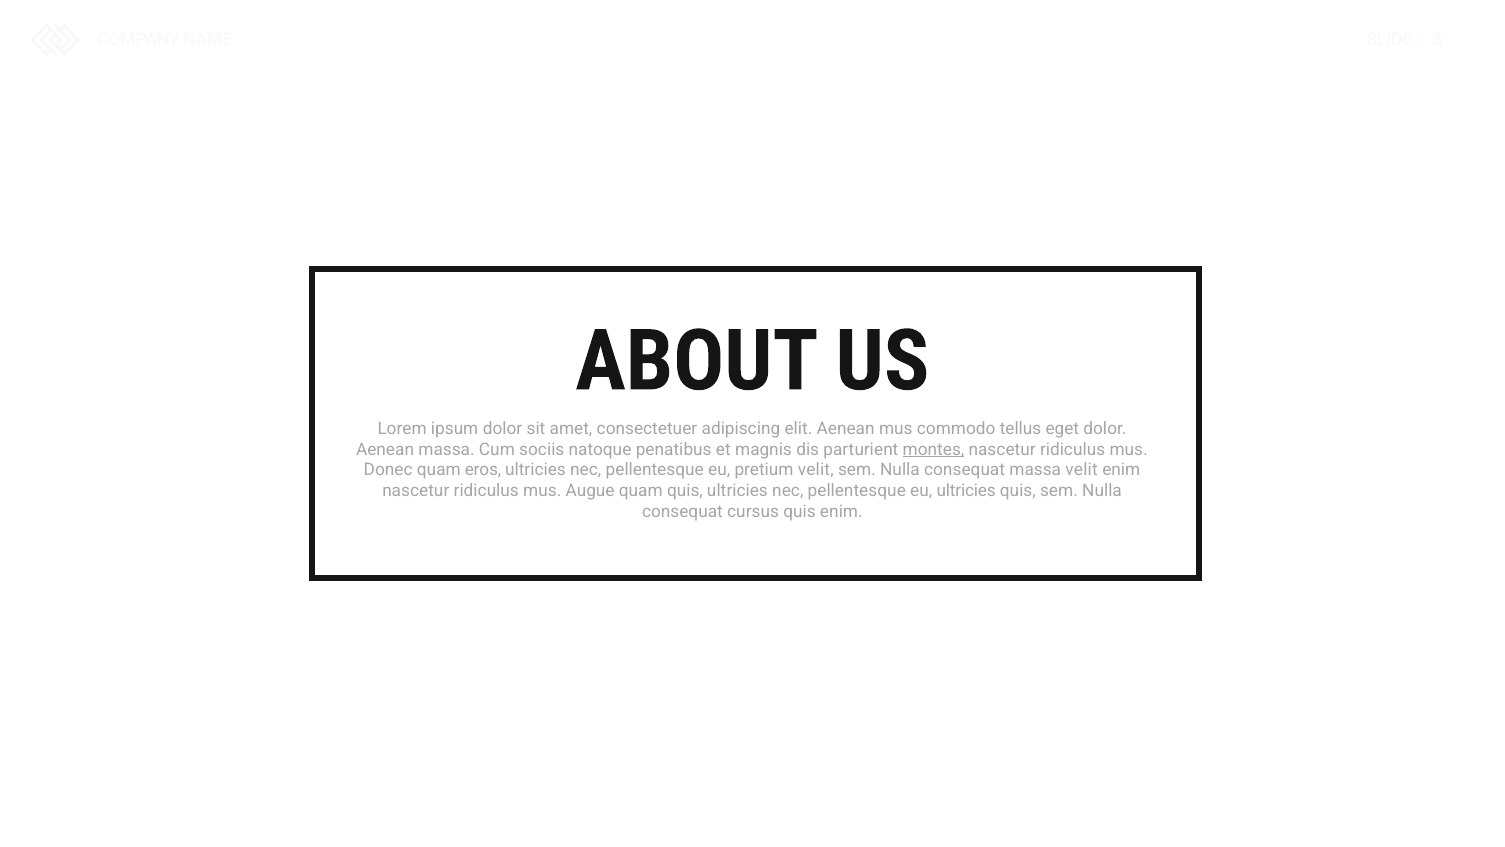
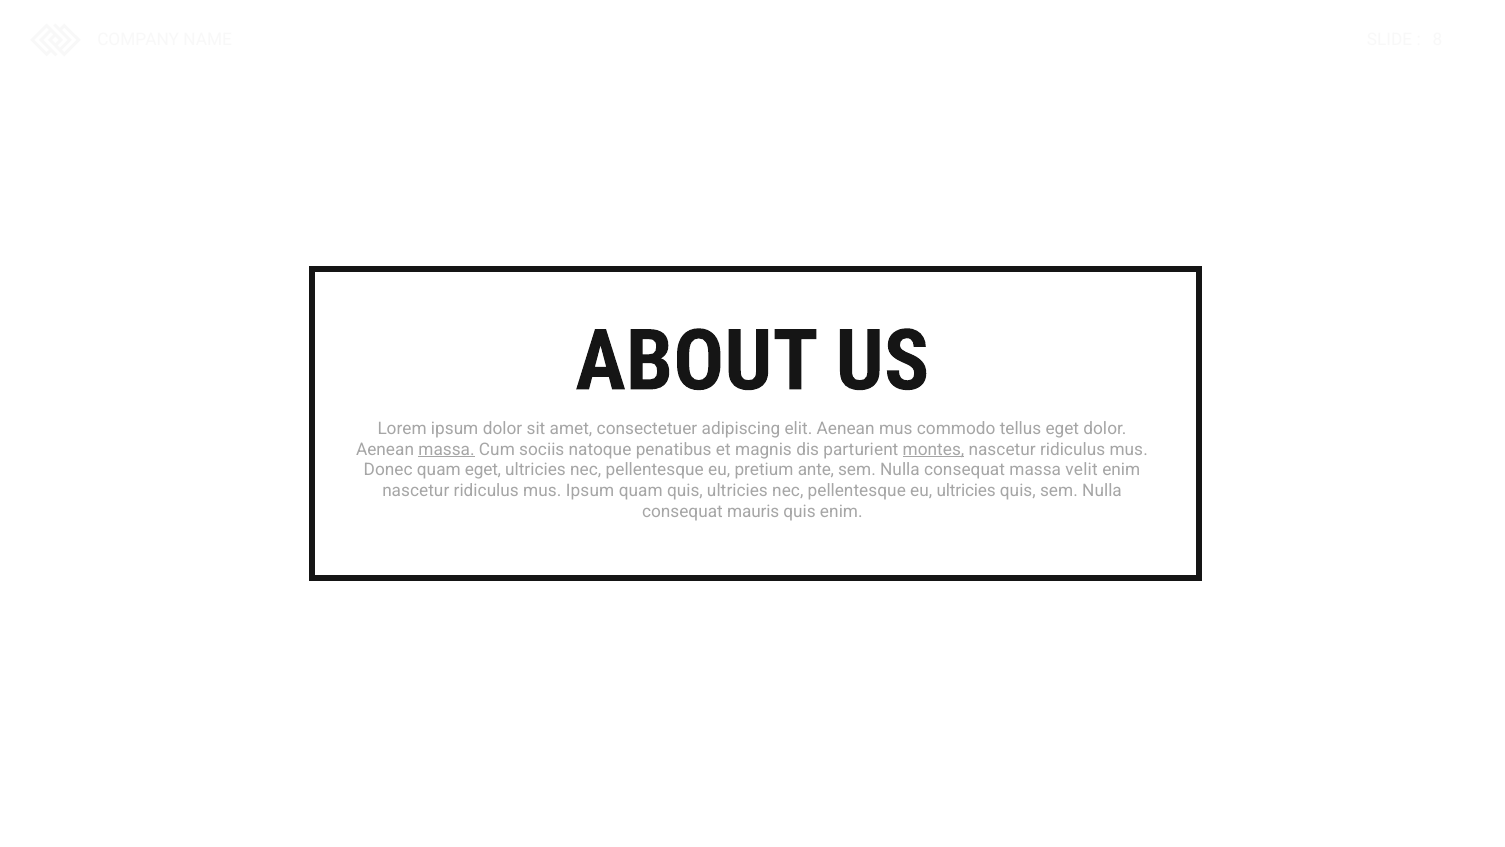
massa at (447, 449) underline: none -> present
quam eros: eros -> eget
pretium velit: velit -> ante
mus Augue: Augue -> Ipsum
cursus: cursus -> mauris
